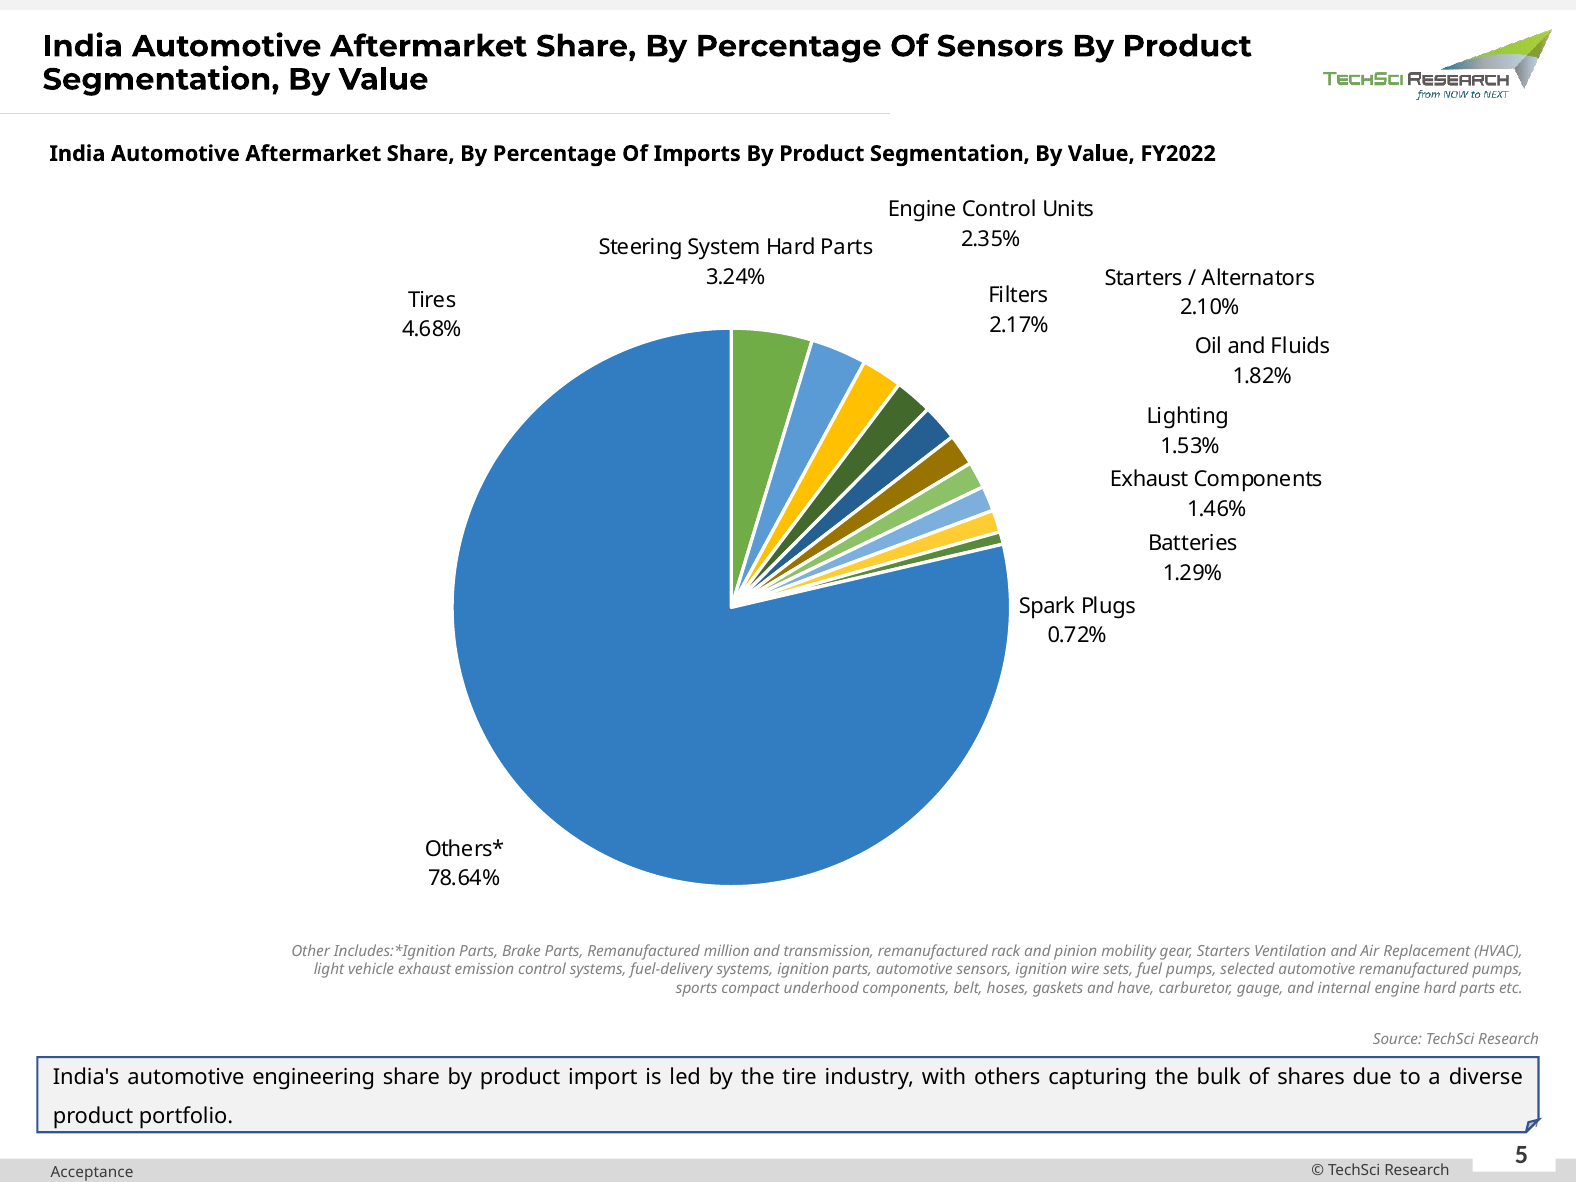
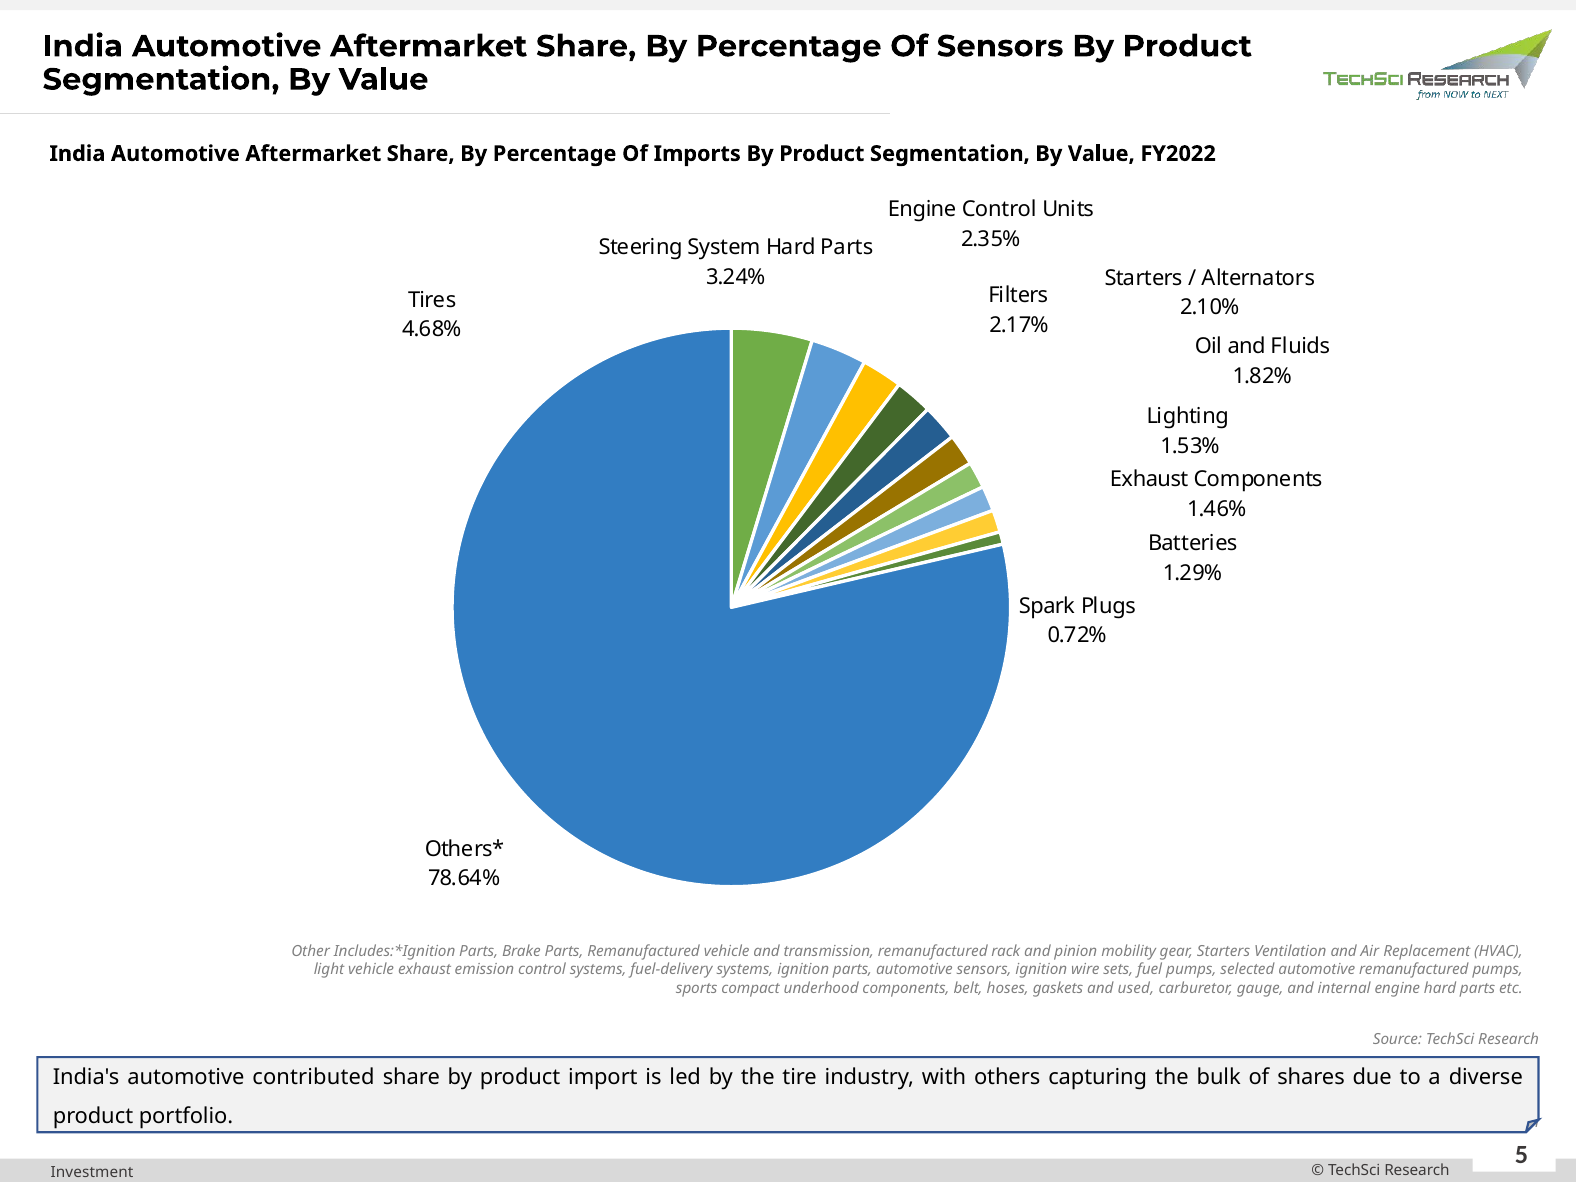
Remanufactured million: million -> vehicle
have: have -> used
engineering: engineering -> contributed
Acceptance: Acceptance -> Investment
